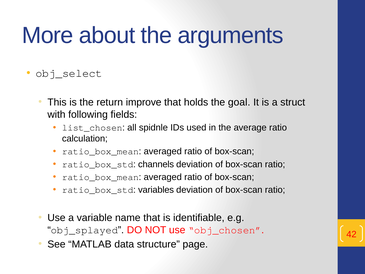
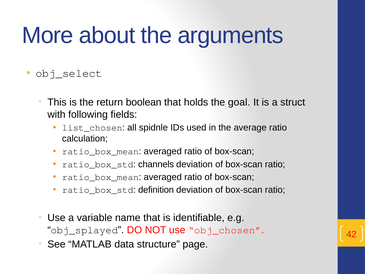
improve: improve -> boolean
variables: variables -> definition
